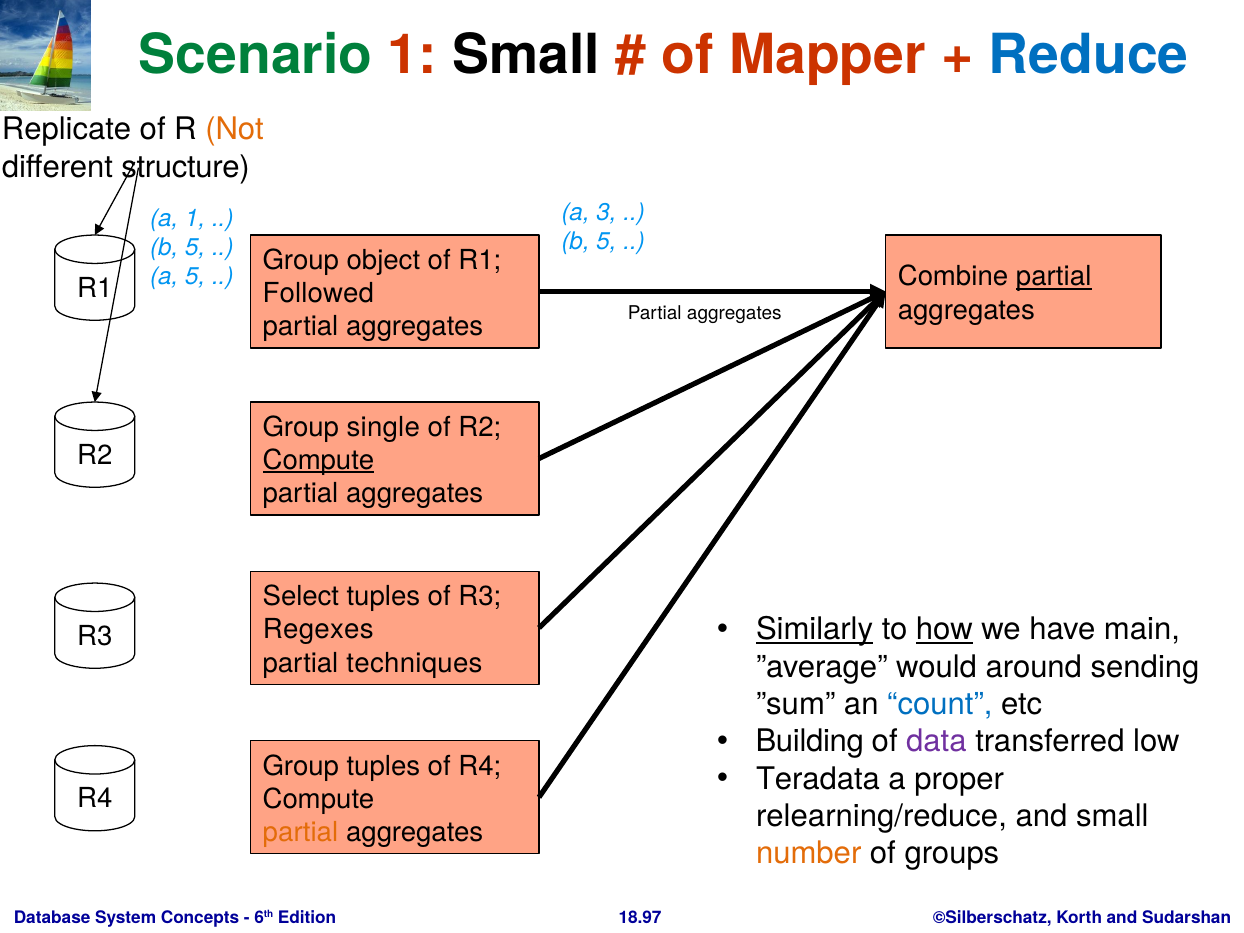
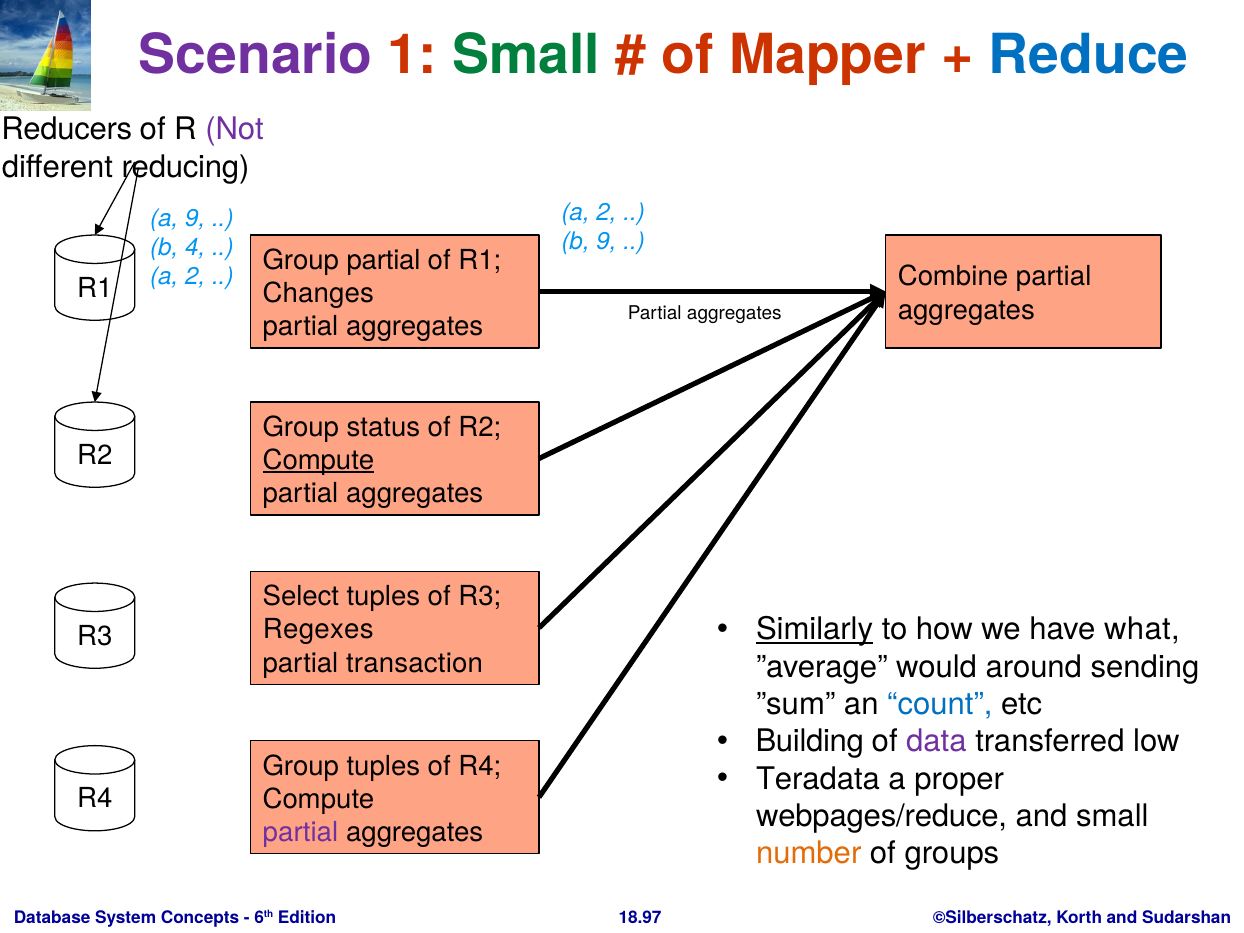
Scenario colour: green -> purple
Small at (526, 56) colour: black -> green
Replicate: Replicate -> Reducers
Not colour: orange -> purple
structure: structure -> reducing
3 at (607, 213): 3 -> 2
a 1: 1 -> 9
5 at (607, 242): 5 -> 9
5 at (195, 247): 5 -> 4
Group object: object -> partial
partial at (1054, 277) underline: present -> none
5 at (195, 276): 5 -> 2
Followed: Followed -> Changes
single: single -> status
how underline: present -> none
main: main -> what
techniques: techniques -> transaction
relearning/reduce: relearning/reduce -> webpages/reduce
partial at (300, 832) colour: orange -> purple
